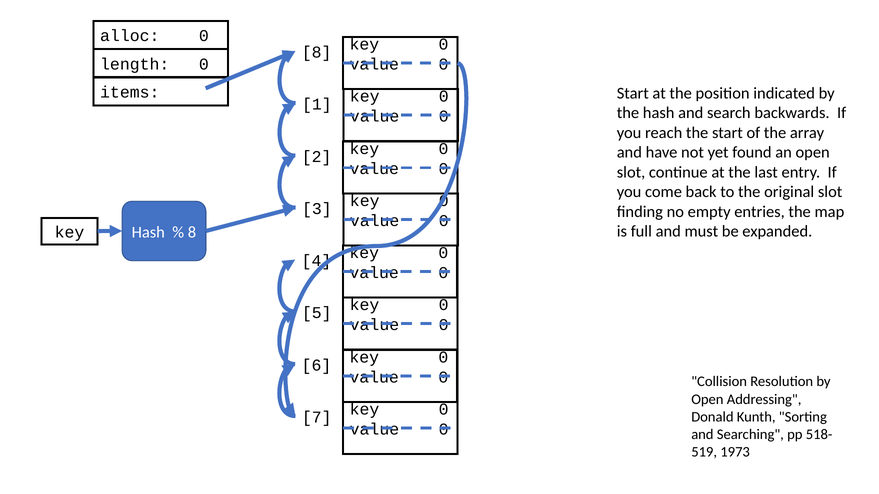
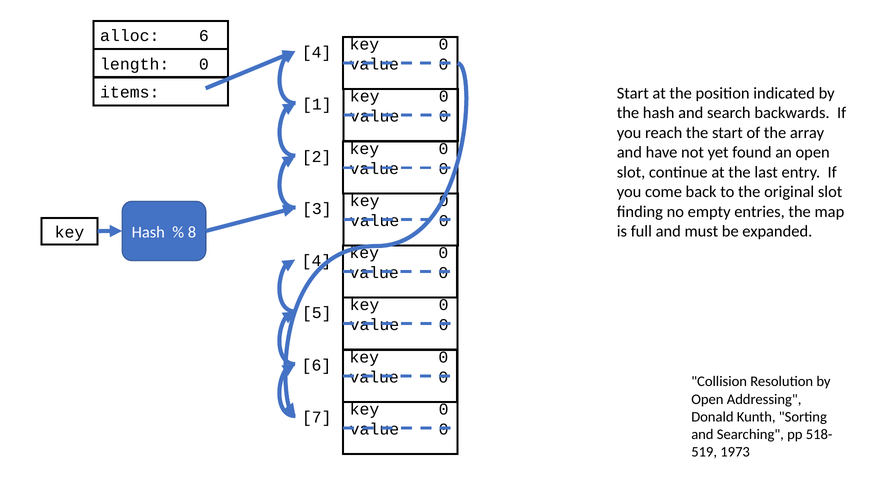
alloc 0: 0 -> 6
8 at (317, 52): 8 -> 4
